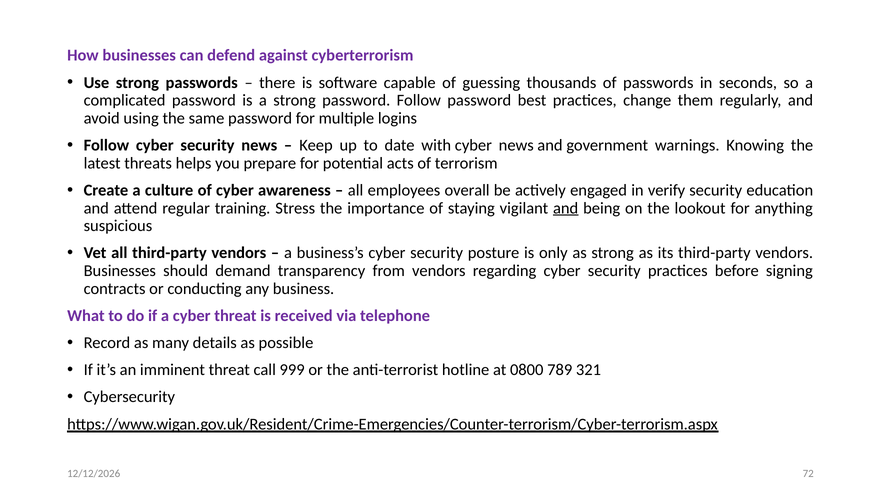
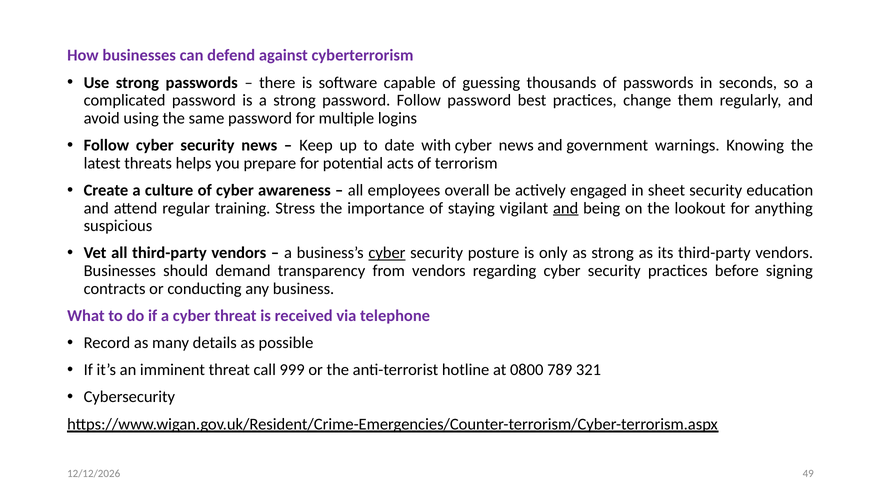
verify: verify -> sheet
cyber at (387, 253) underline: none -> present
72: 72 -> 49
